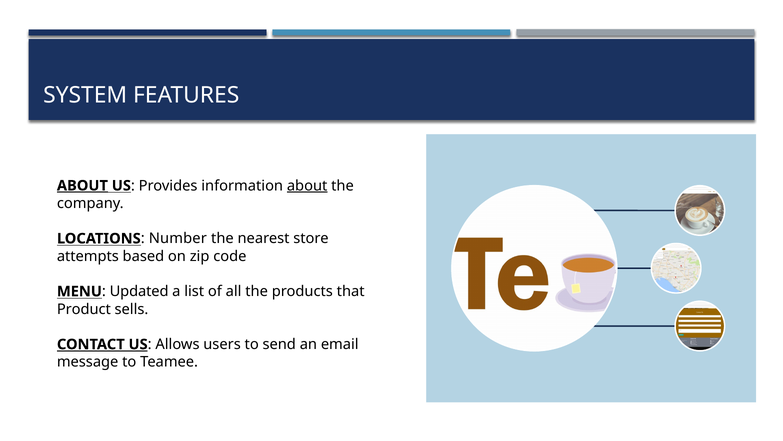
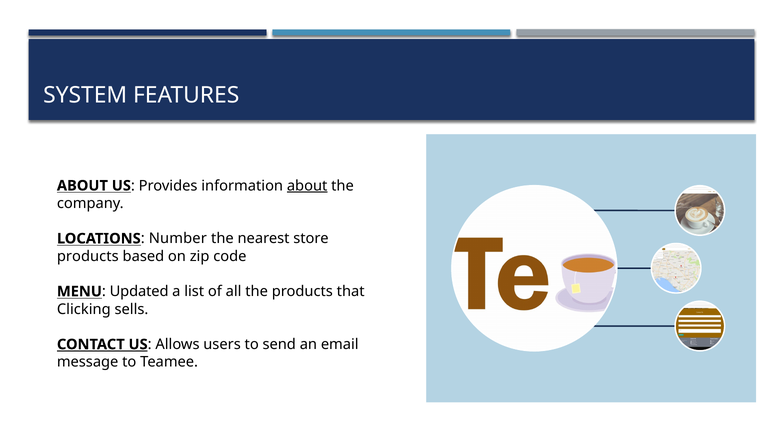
ABOUT at (82, 185) underline: present -> none
attempts at (88, 256): attempts -> products
Product: Product -> Clicking
